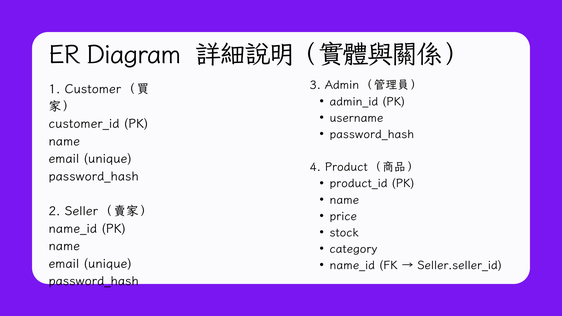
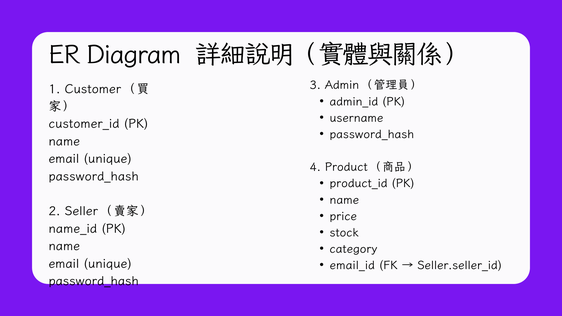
name_id at (352, 266): name_id -> email_id
